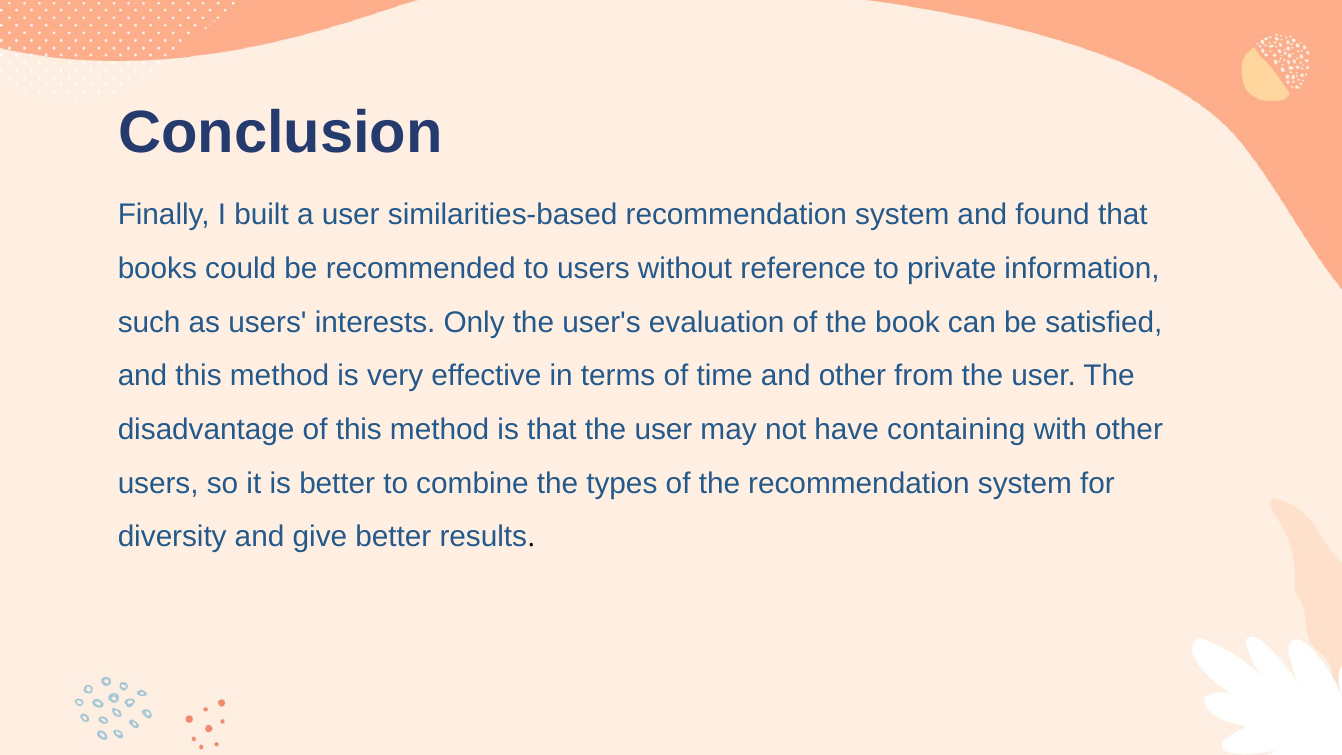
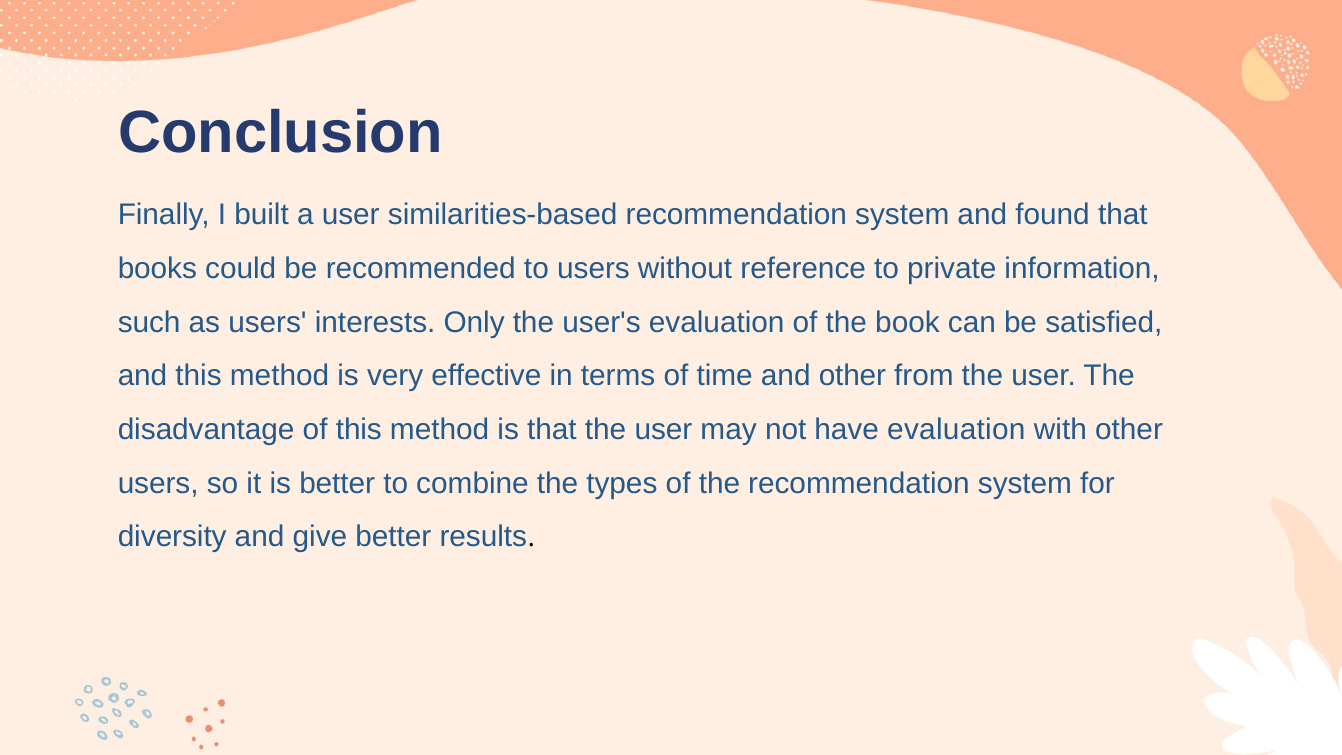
have containing: containing -> evaluation
